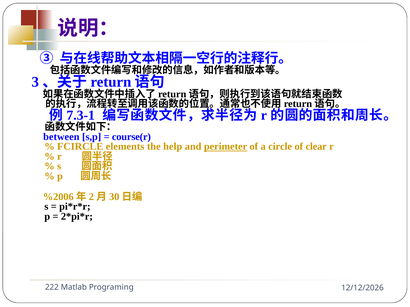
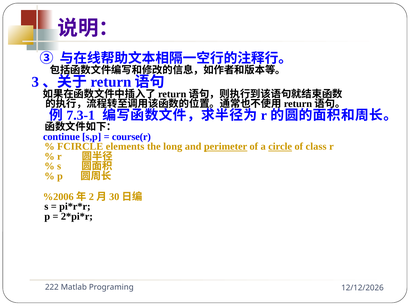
between: between -> continue
help: help -> long
circle underline: none -> present
clear: clear -> class
